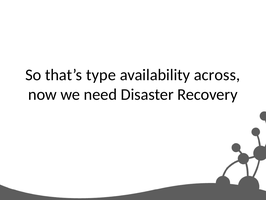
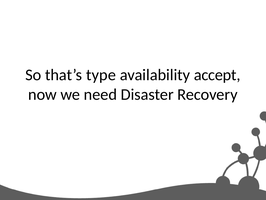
across: across -> accept
